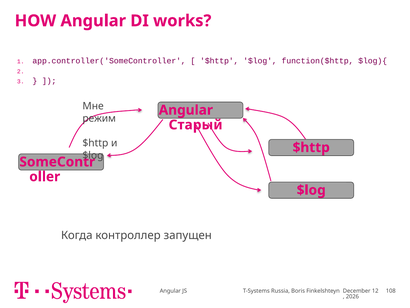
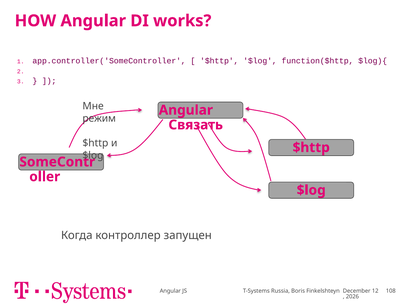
Старый: Старый -> Связать
